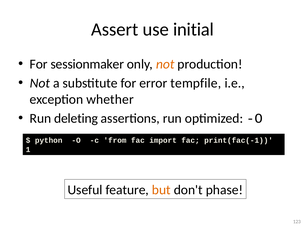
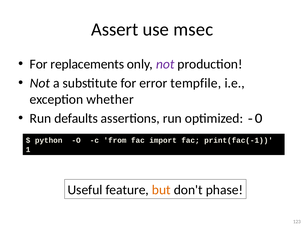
initial: initial -> msec
sessionmaker: sessionmaker -> replacements
not at (165, 64) colour: orange -> purple
deleting: deleting -> defaults
